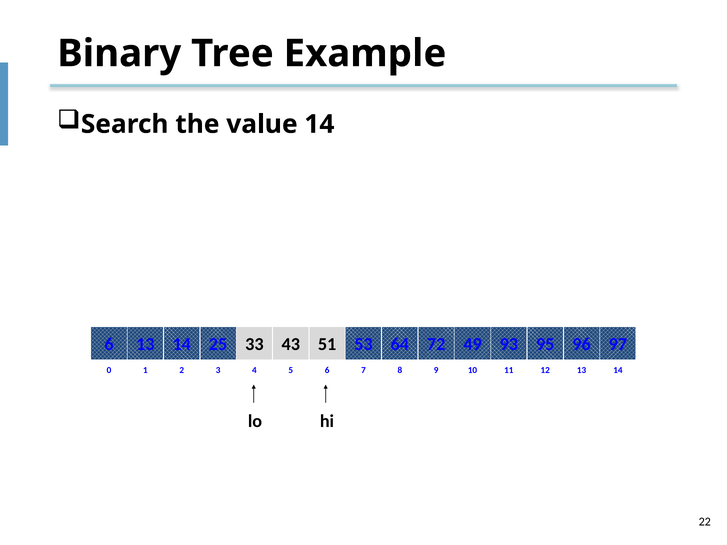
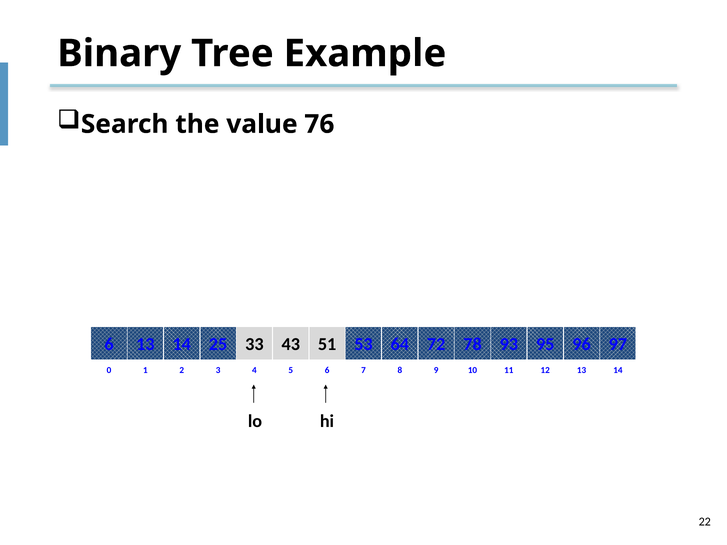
value 14: 14 -> 76
49: 49 -> 78
